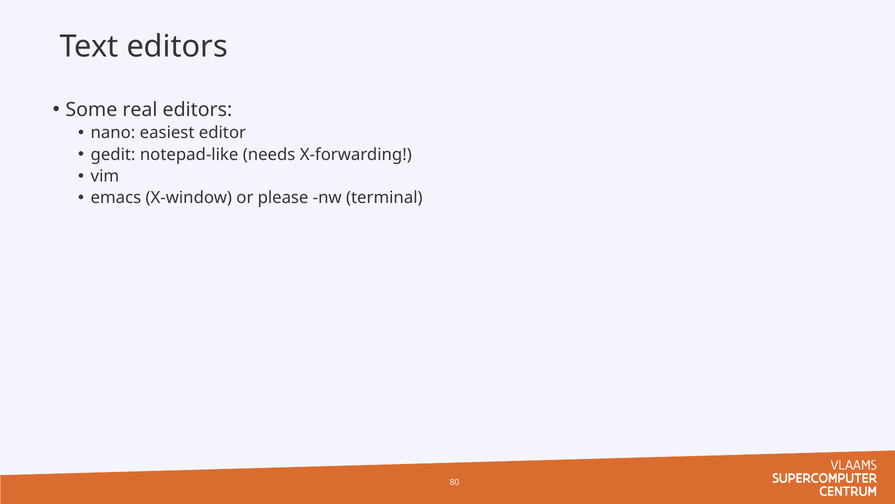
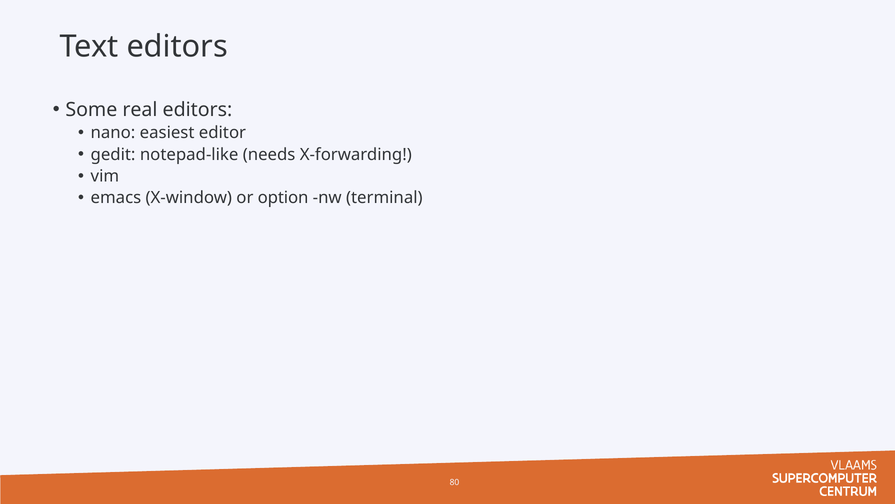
please: please -> option
